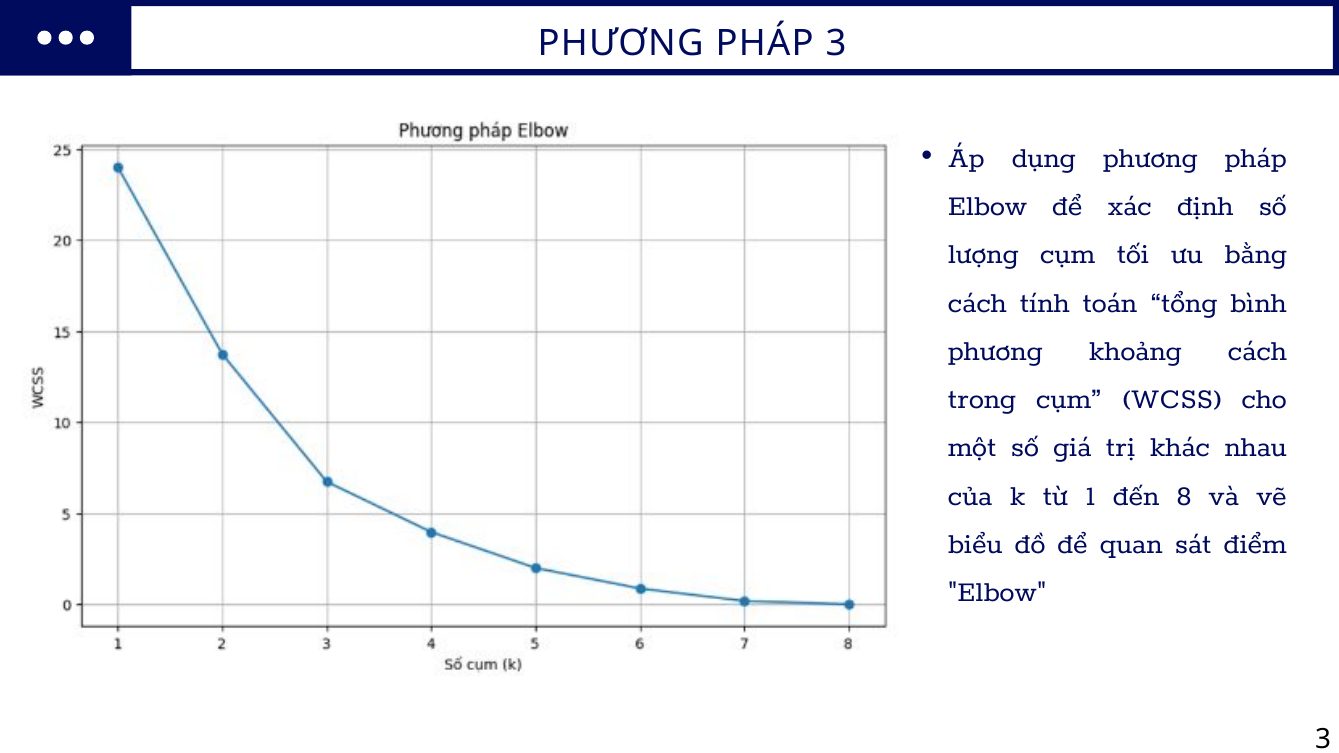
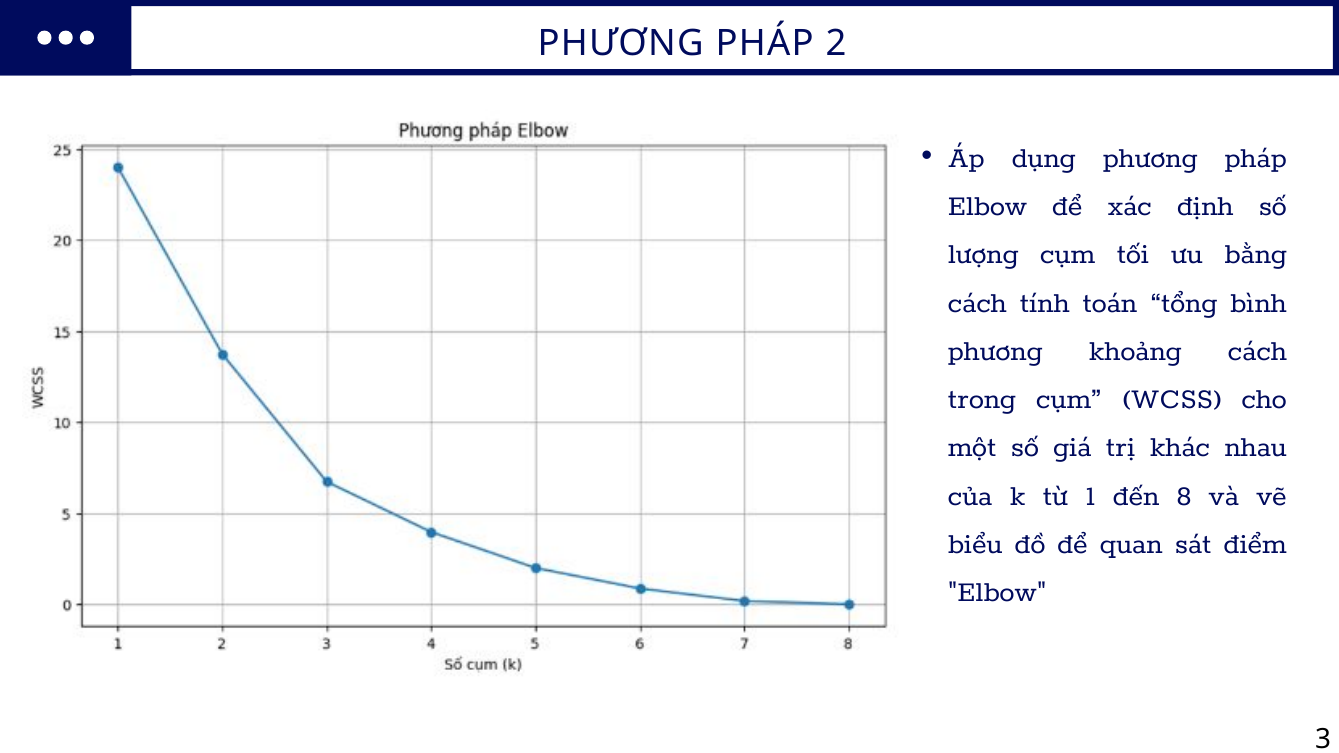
PHÁP 3: 3 -> 2
